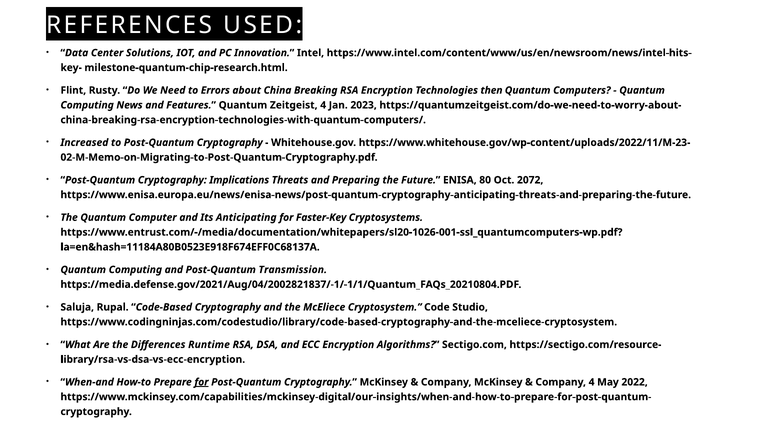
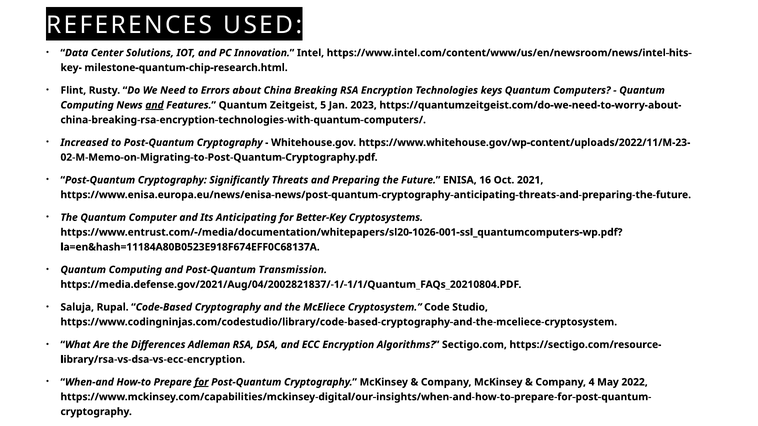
then: then -> keys
and at (154, 105) underline: none -> present
Zeitgeist 4: 4 -> 5
Implications: Implications -> Significantly
80: 80 -> 16
2072: 2072 -> 2021
Faster-Key: Faster-Key -> Better-Key
Runtime: Runtime -> Adleman
